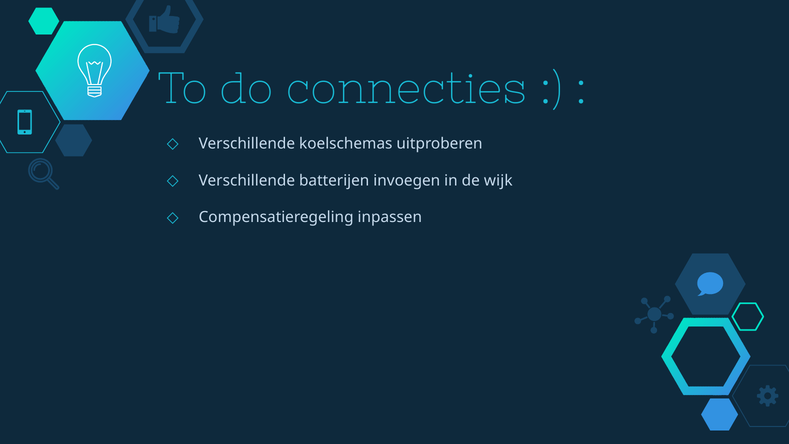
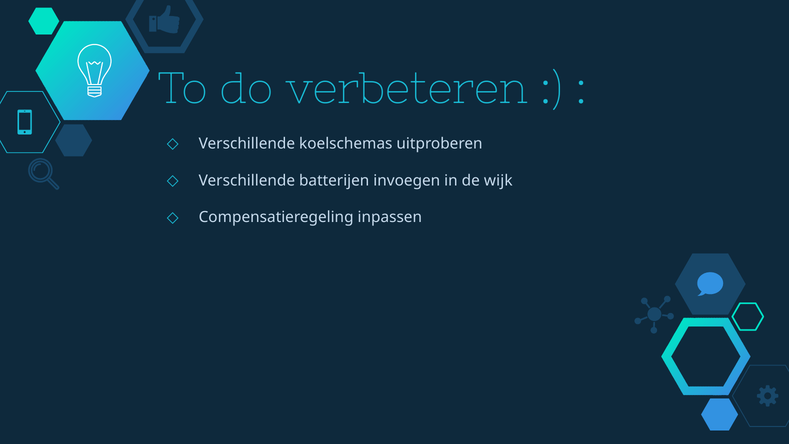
connecties: connecties -> verbeteren
